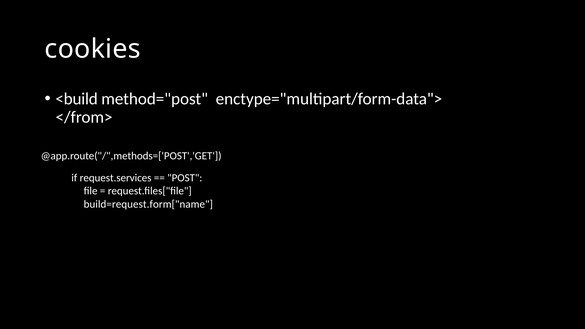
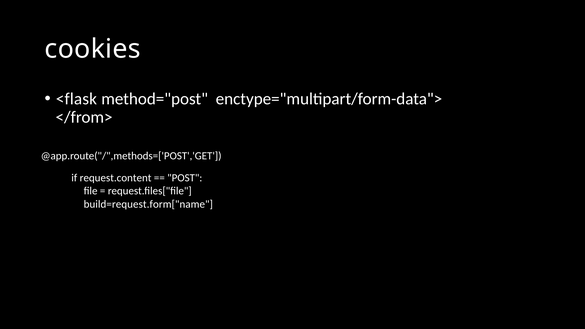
<build: <build -> <flask
request.services: request.services -> request.content
